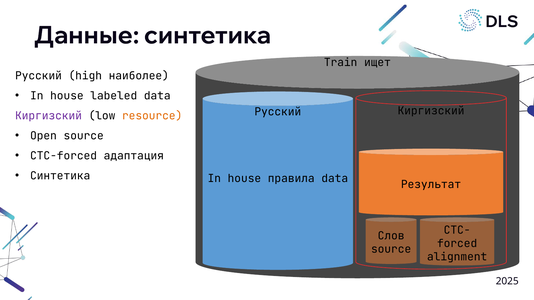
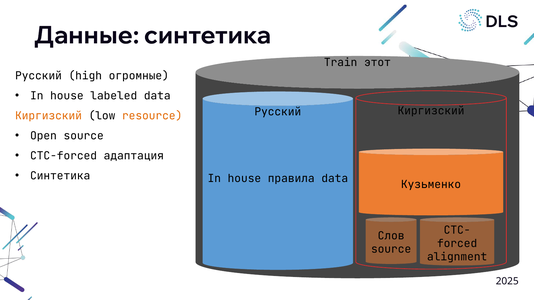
ищет: ищет -> этот
наиболее: наиболее -> огромные
Киргизский at (49, 116) colour: purple -> orange
Результат: Результат -> Кузьменко
